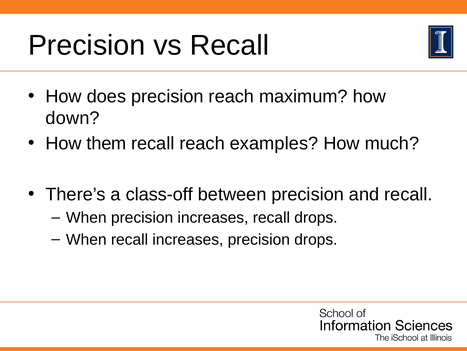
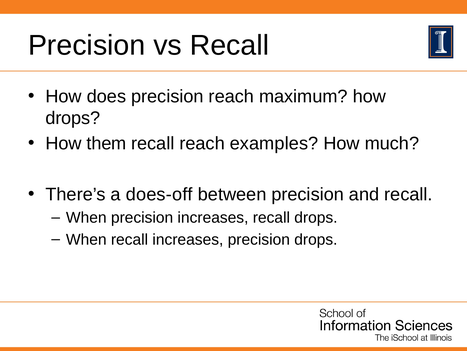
down at (73, 118): down -> drops
class-off: class-off -> does-off
